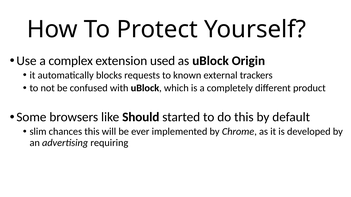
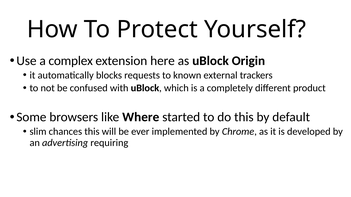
used: used -> here
Should: Should -> Where
